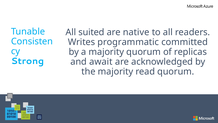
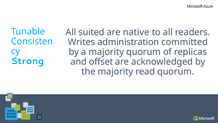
programmatic: programmatic -> administration
await: await -> offset
